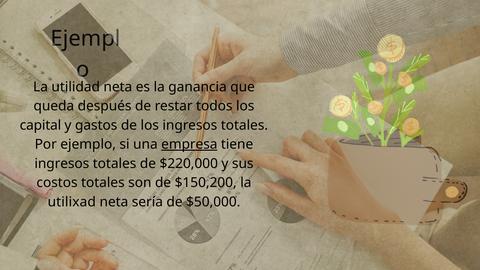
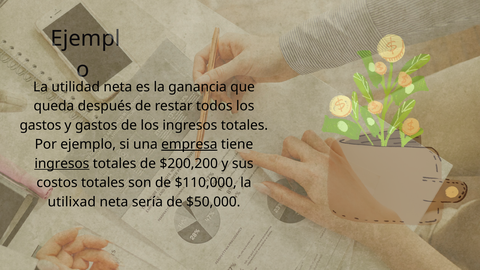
capital at (40, 125): capital -> gastos
ingresos at (62, 164) underline: none -> present
$220,000: $220,000 -> $200,200
$150,200: $150,200 -> $110,000
